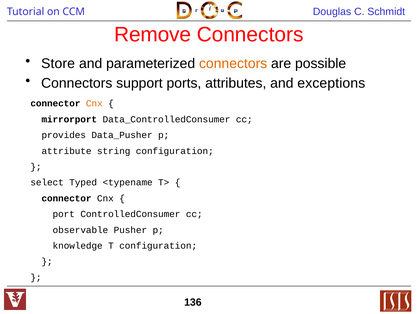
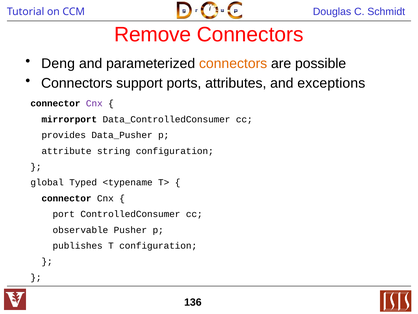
Store: Store -> Deng
Cnx at (94, 103) colour: orange -> purple
select: select -> global
knowledge: knowledge -> publishes
